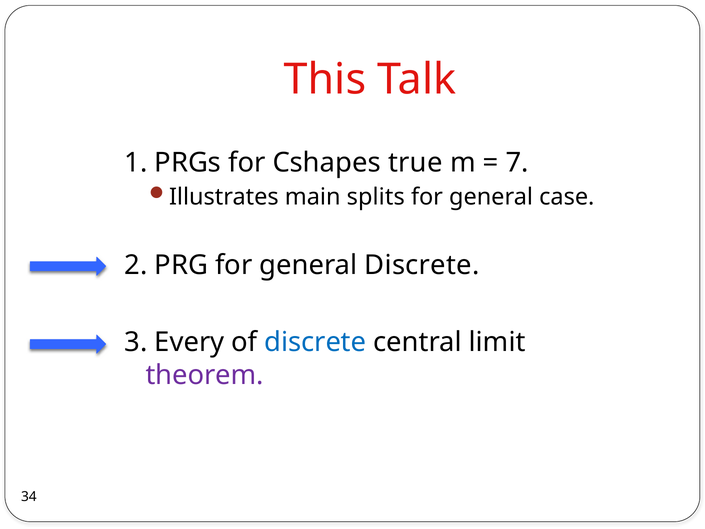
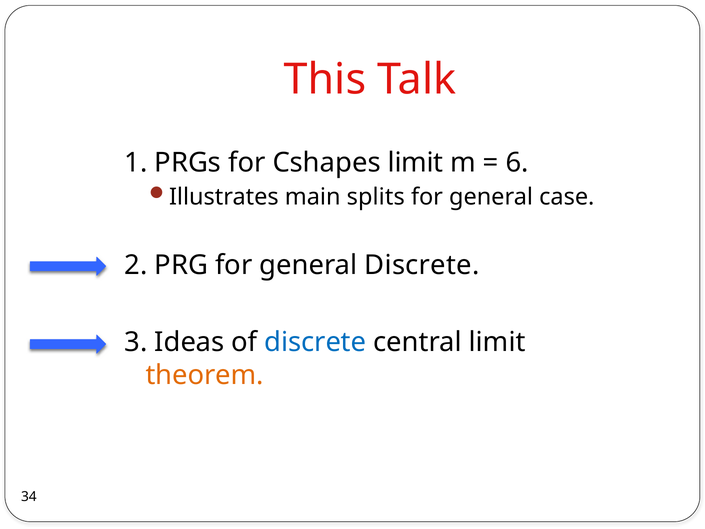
Cshapes true: true -> limit
7: 7 -> 6
Every: Every -> Ideas
theorem colour: purple -> orange
